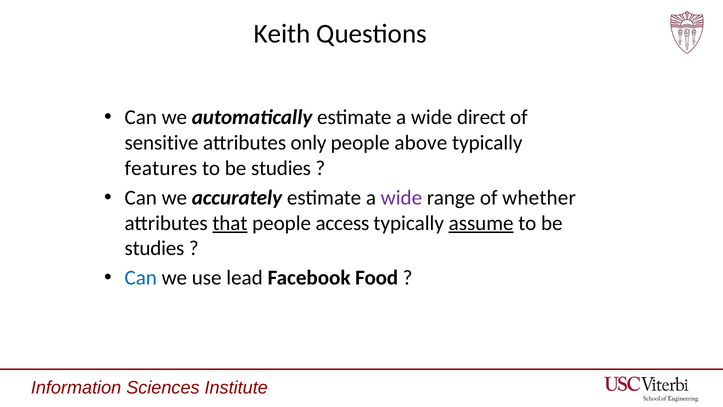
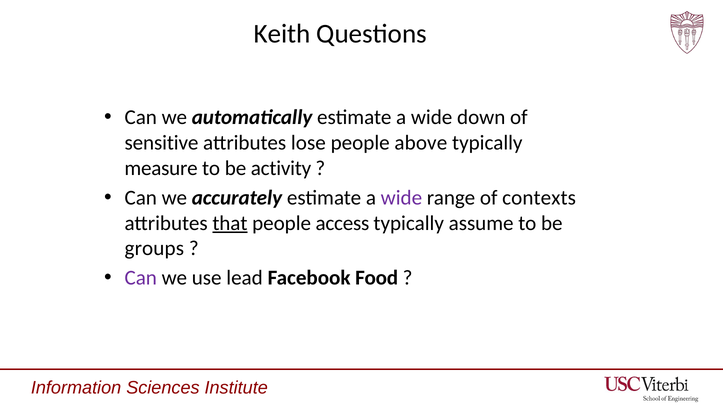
direct: direct -> down
only: only -> lose
features: features -> measure
studies at (281, 168): studies -> activity
whether: whether -> contexts
assume underline: present -> none
studies at (154, 248): studies -> groups
Can at (141, 278) colour: blue -> purple
